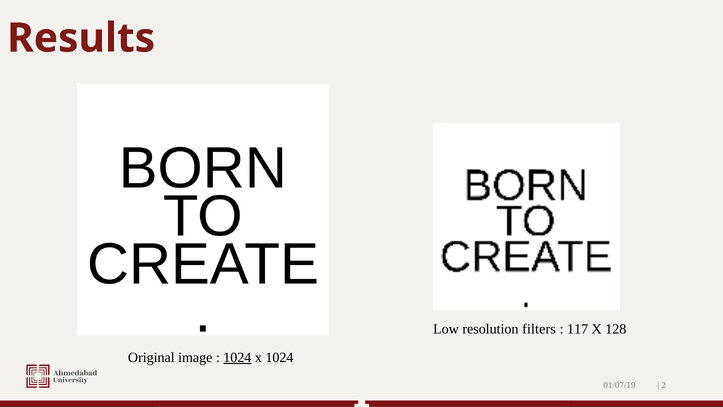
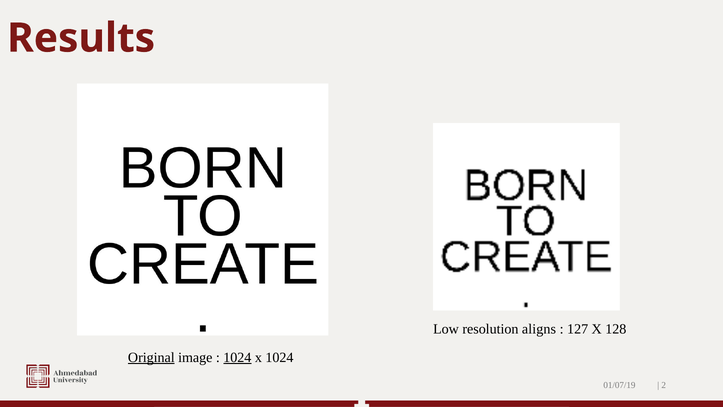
filters: filters -> aligns
117: 117 -> 127
Original underline: none -> present
